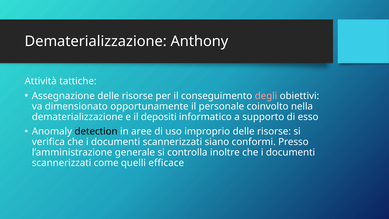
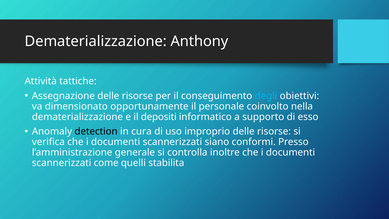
degli colour: pink -> light blue
aree: aree -> cura
efficace: efficace -> stabilita
